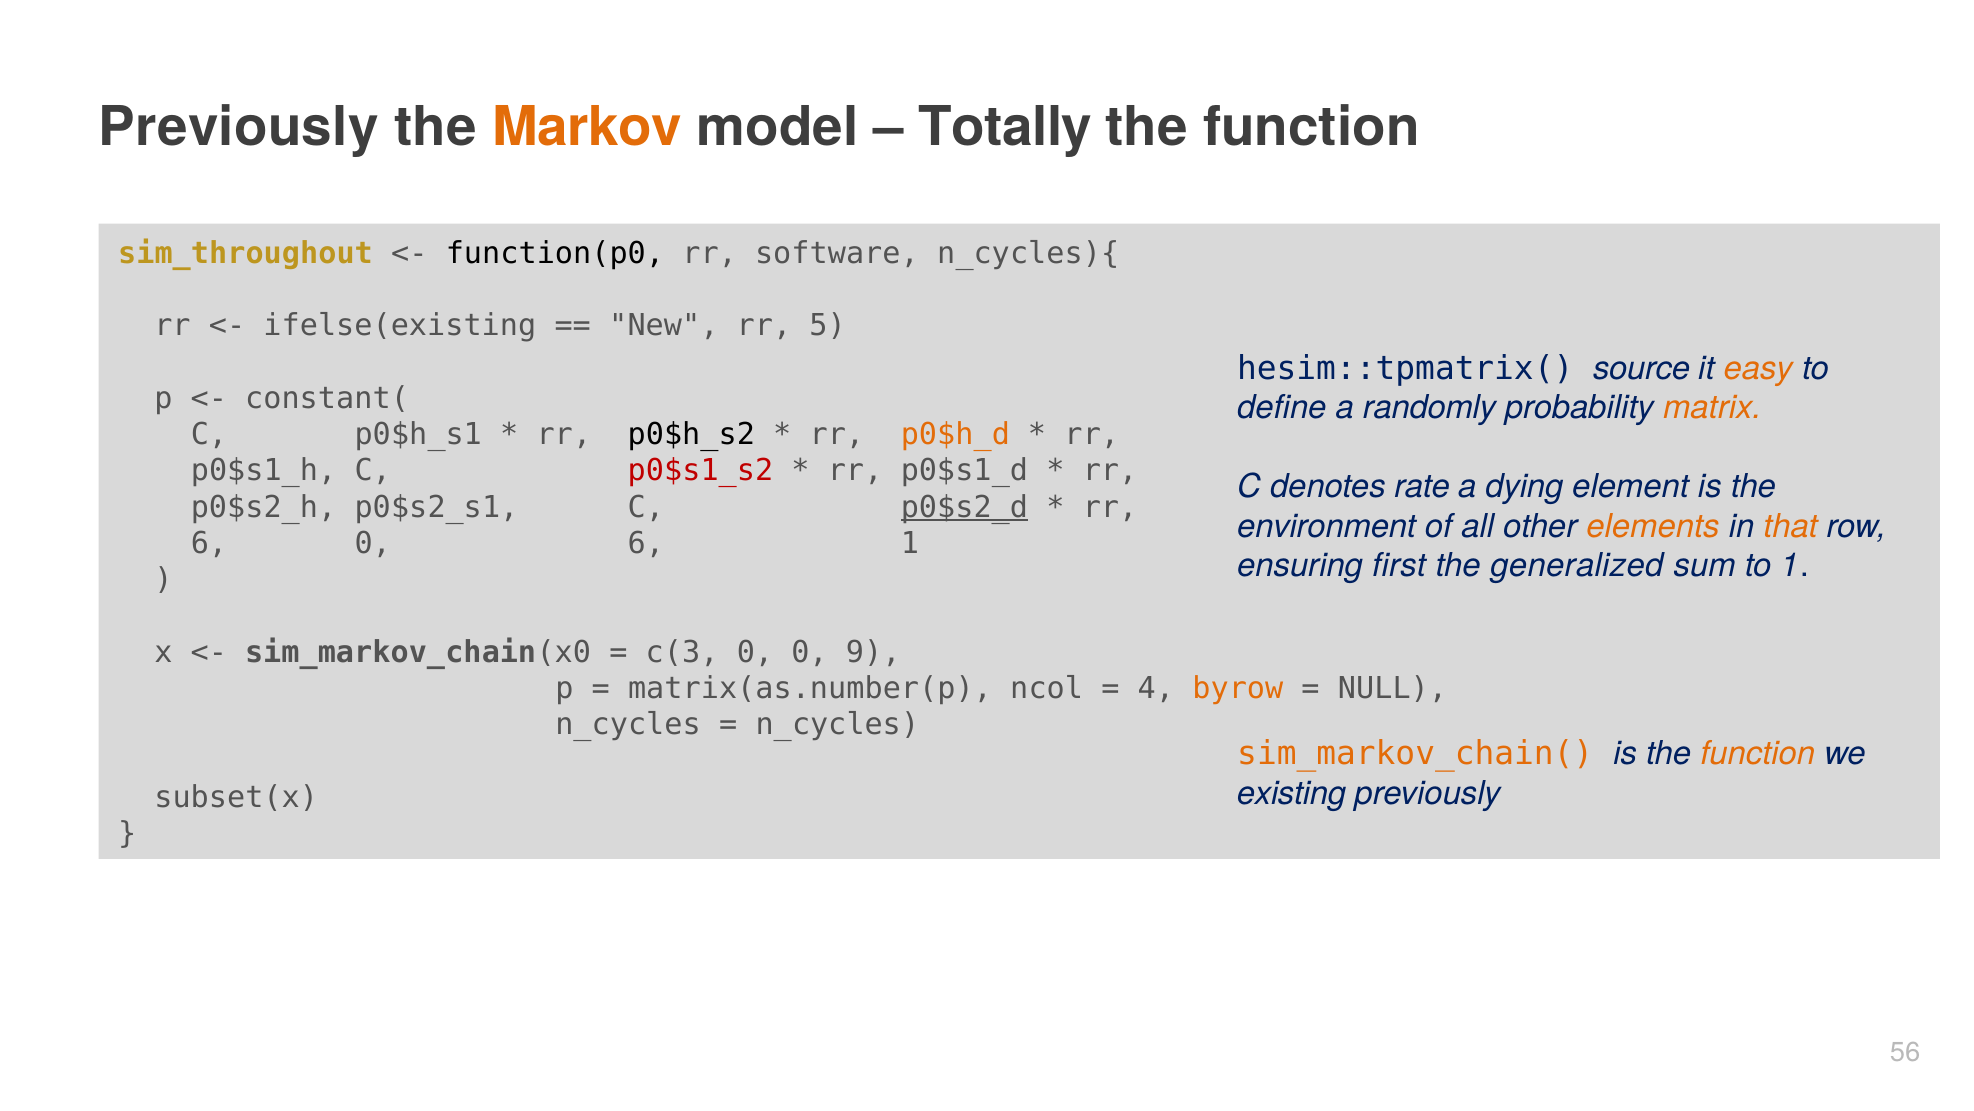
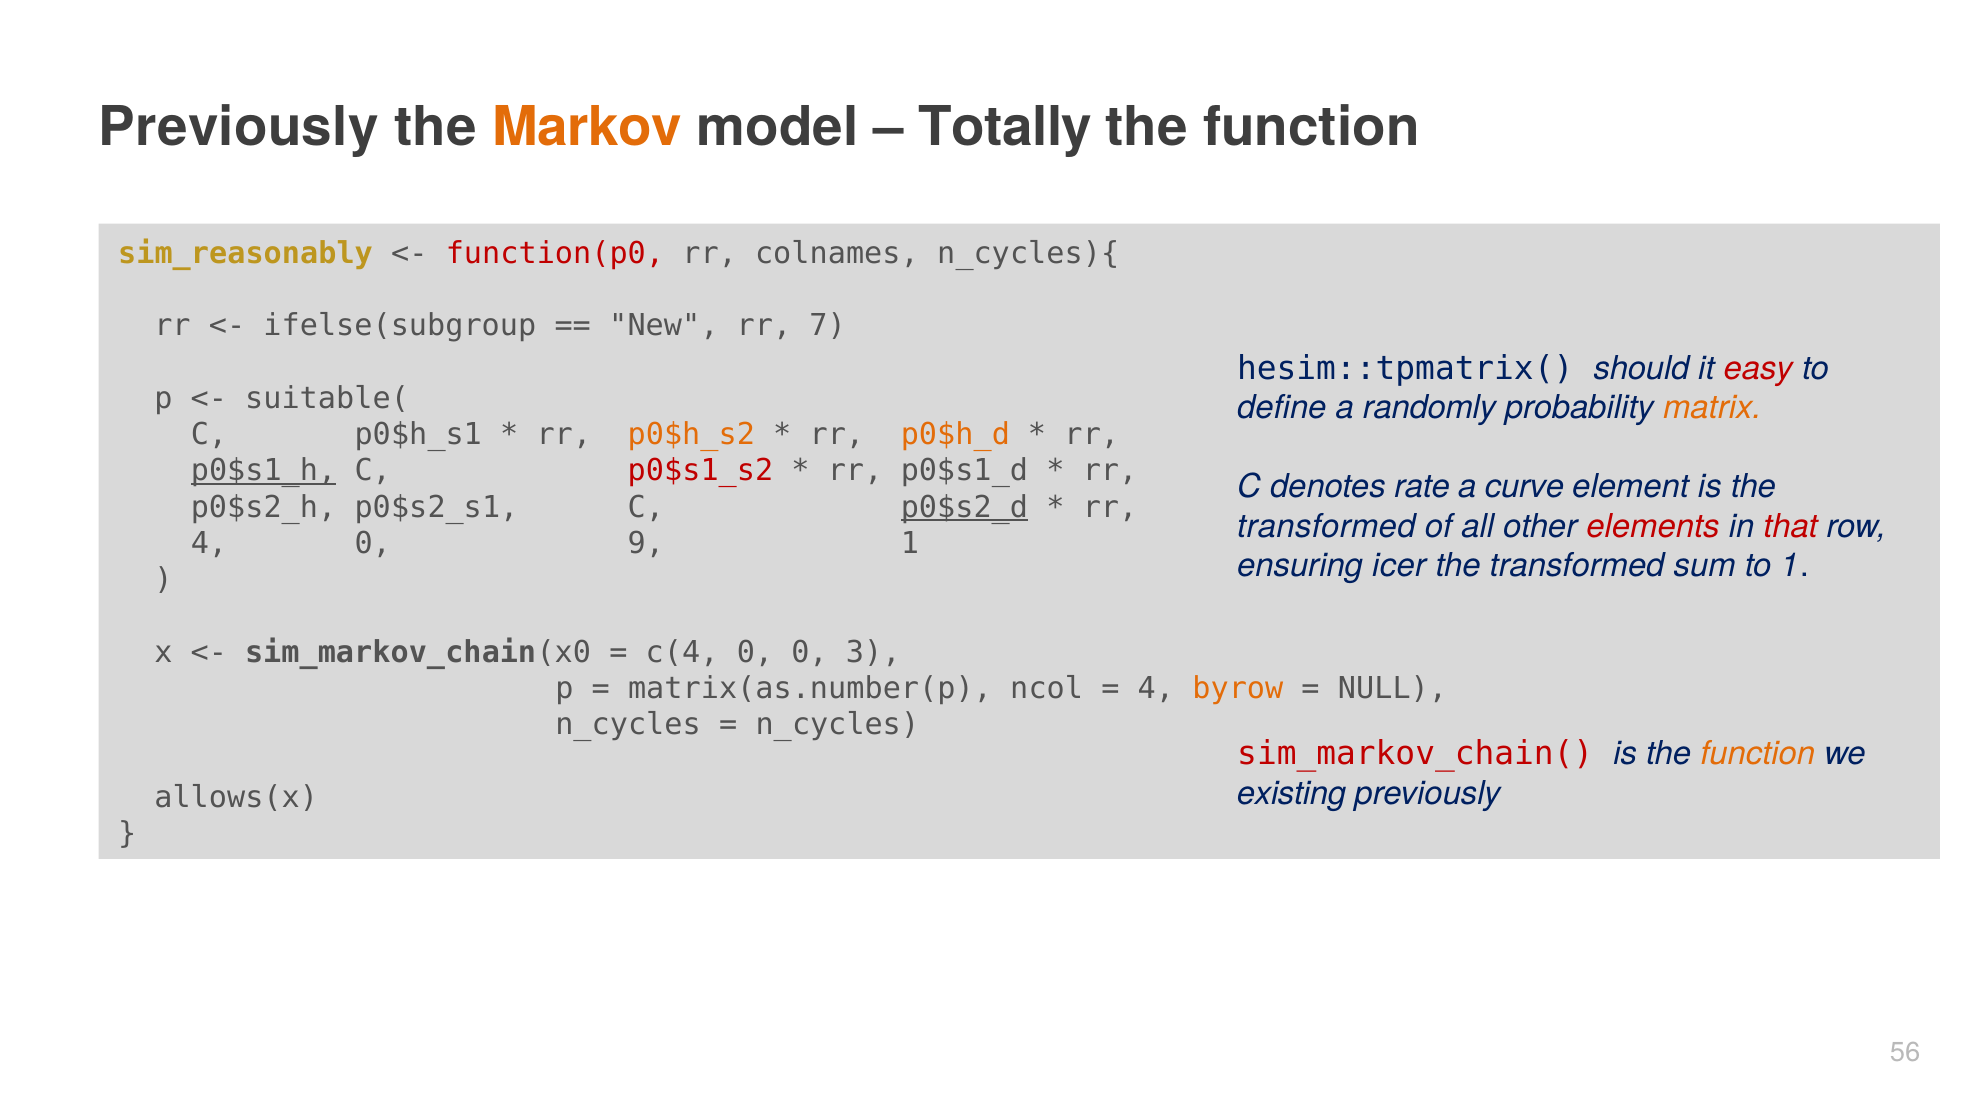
sim_throughout: sim_throughout -> sim_reasonably
function(p0 colour: black -> red
software: software -> colnames
ifelse(existing: ifelse(existing -> ifelse(subgroup
5: 5 -> 7
source: source -> should
easy colour: orange -> red
constant(: constant( -> suitable(
p0$h_s2 colour: black -> orange
p0$s1_h underline: none -> present
dying: dying -> curve
environment at (1327, 526): environment -> transformed
elements colour: orange -> red
that colour: orange -> red
6 at (209, 543): 6 -> 4
0 6: 6 -> 9
first: first -> icer
generalized at (1577, 566): generalized -> transformed
c(3: c(3 -> c(4
9: 9 -> 3
sim_markov_chain( colour: orange -> red
subset(x: subset(x -> allows(x
